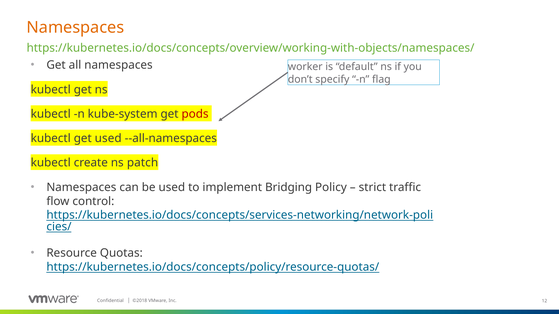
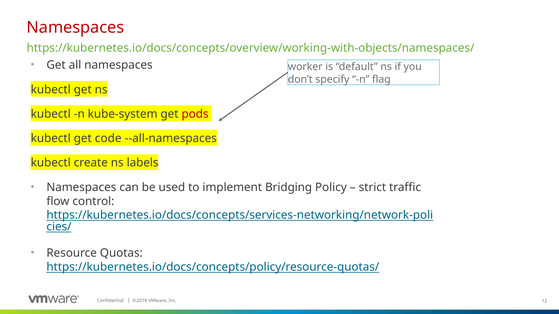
Namespaces at (75, 27) colour: orange -> red
get used: used -> code
patch: patch -> labels
